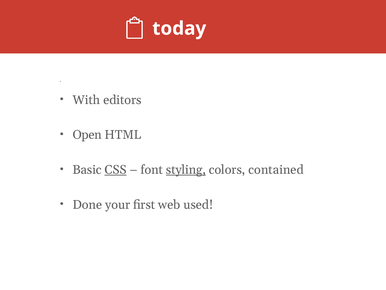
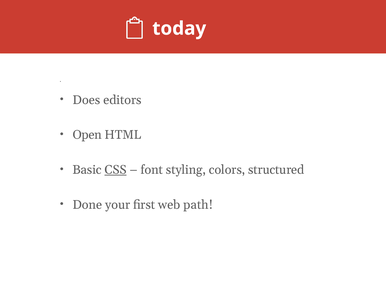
With: With -> Does
styling underline: present -> none
contained: contained -> structured
used: used -> path
